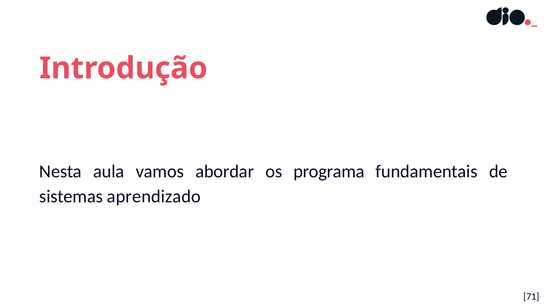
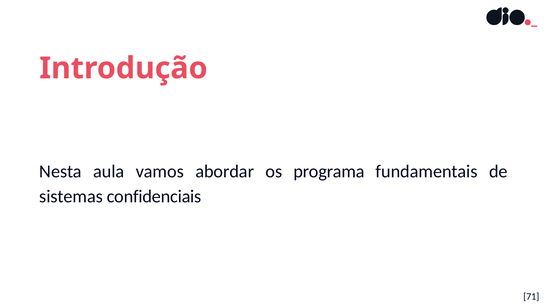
aprendizado: aprendizado -> confidenciais
